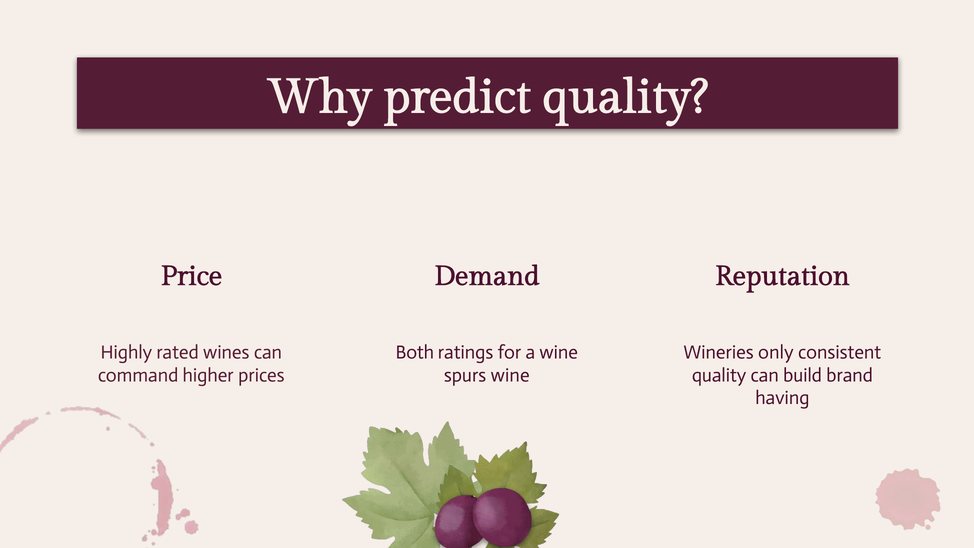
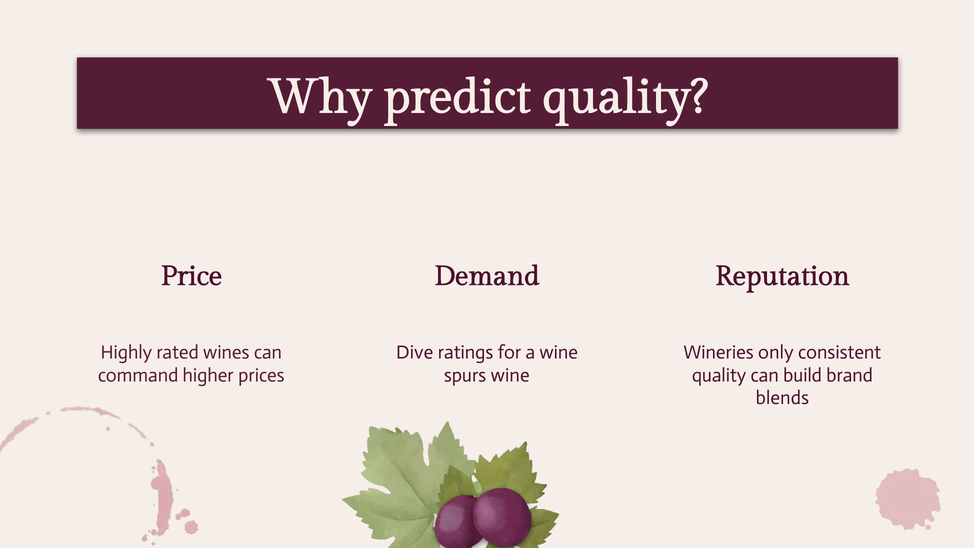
Both: Both -> Dive
having: having -> blends
